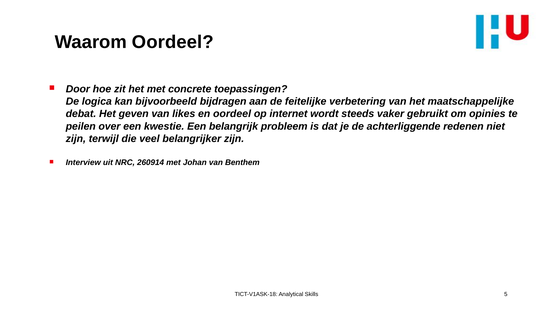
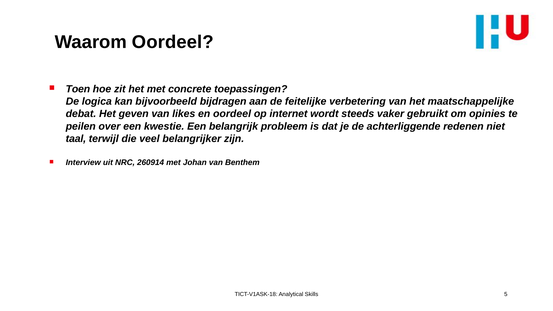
Door: Door -> Toen
zijn at (76, 139): zijn -> taal
